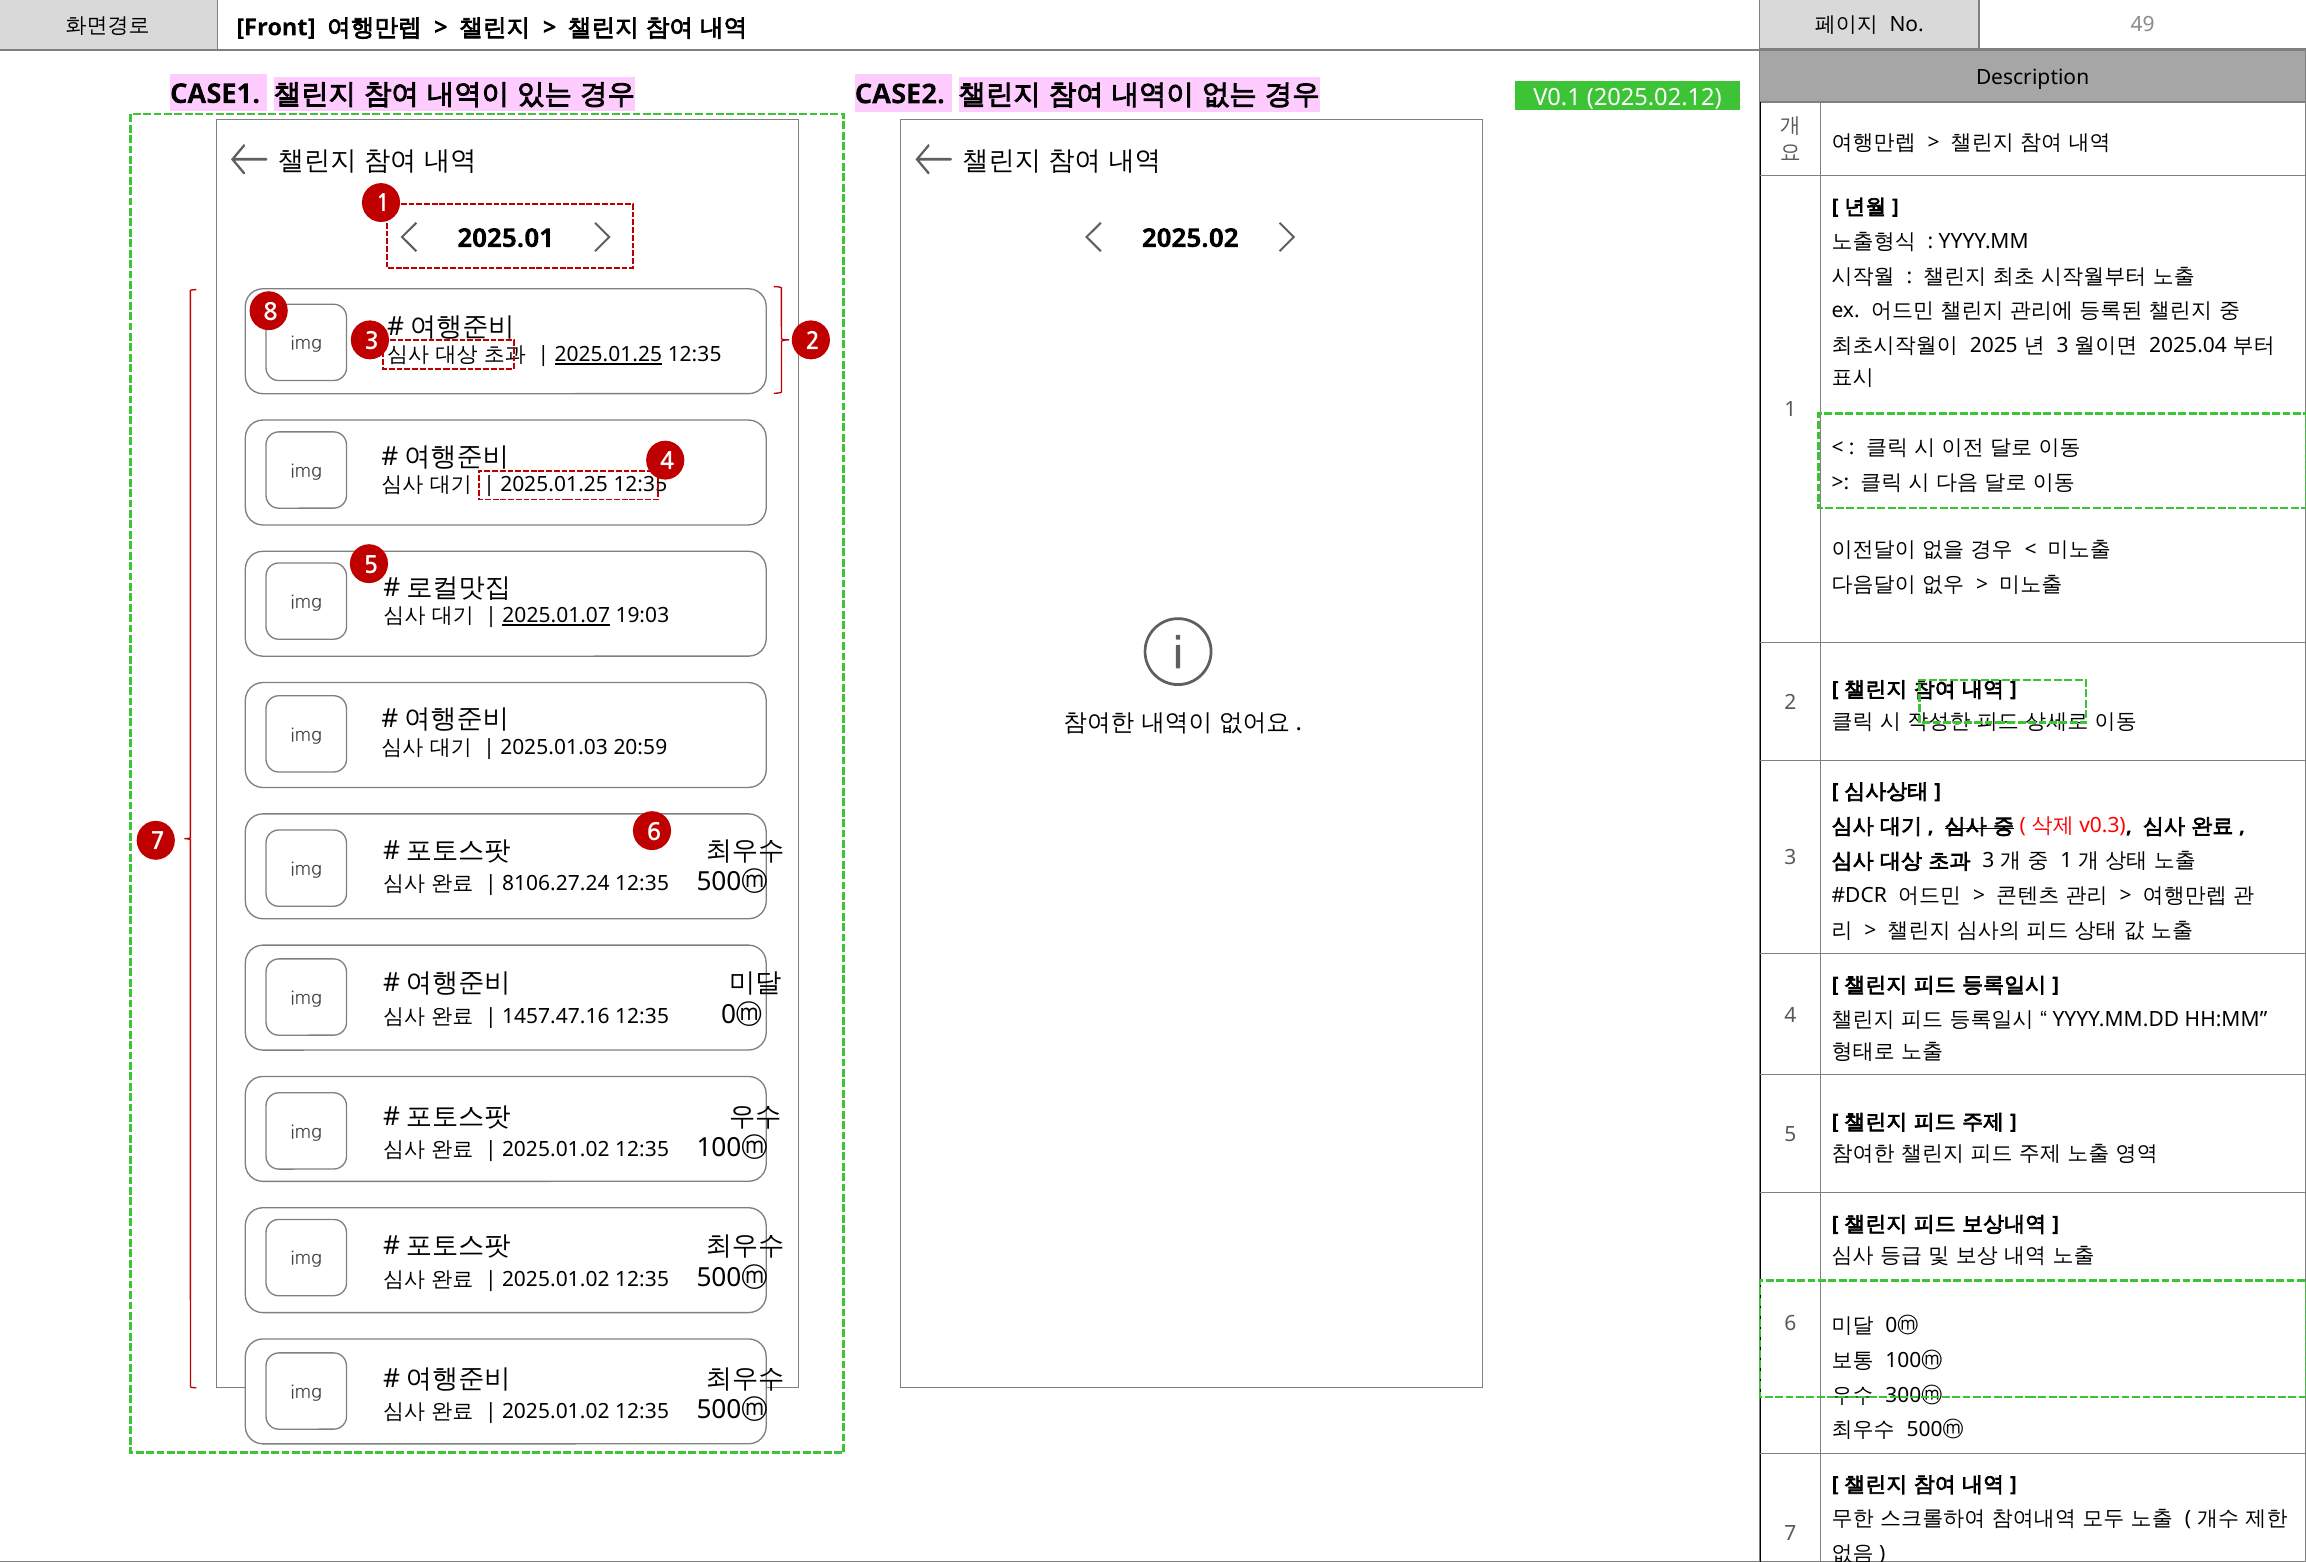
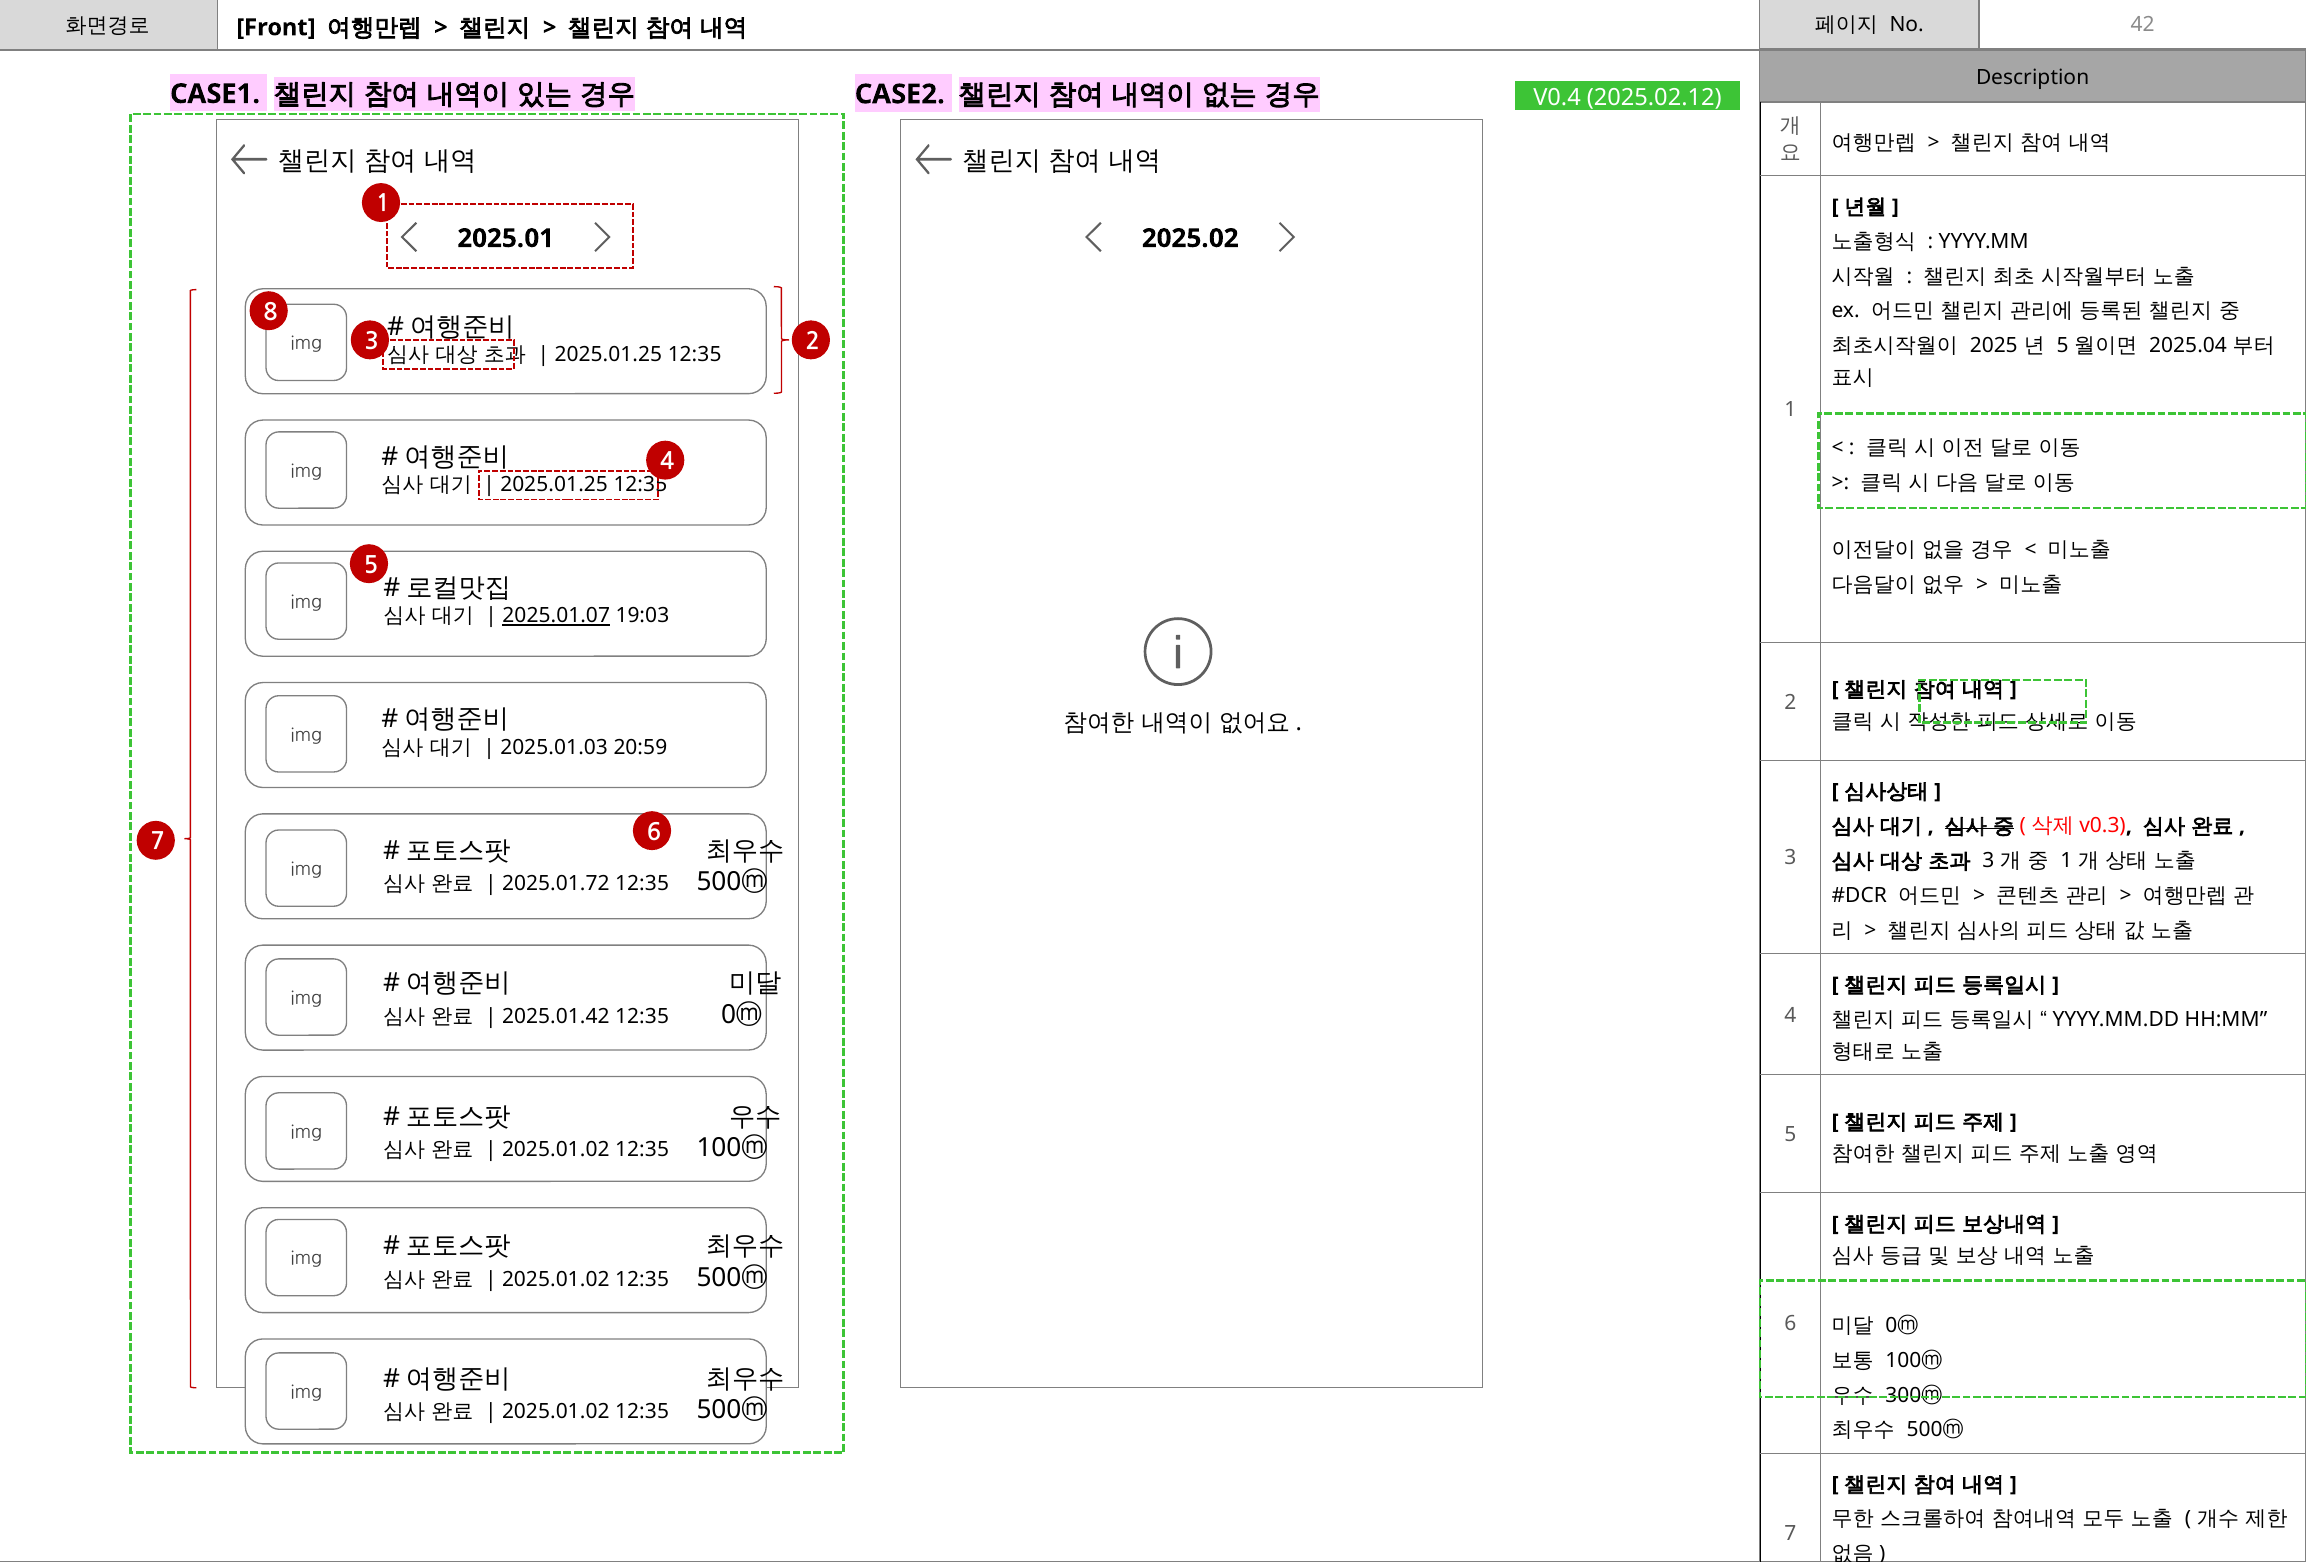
49: 49 -> 42
V0.1: V0.1 -> V0.4
3 at (2063, 346): 3 -> 5
2025.01.25 at (608, 355) underline: present -> none
8106.27.24: 8106.27.24 -> 2025.01.72
1457.47.16: 1457.47.16 -> 2025.01.42
